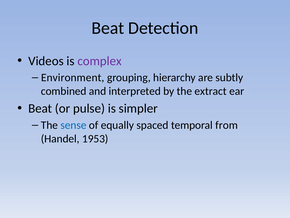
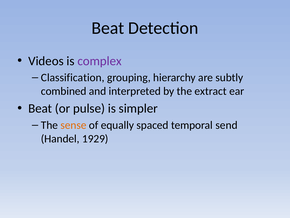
Environment: Environment -> Classification
sense colour: blue -> orange
from: from -> send
1953: 1953 -> 1929
